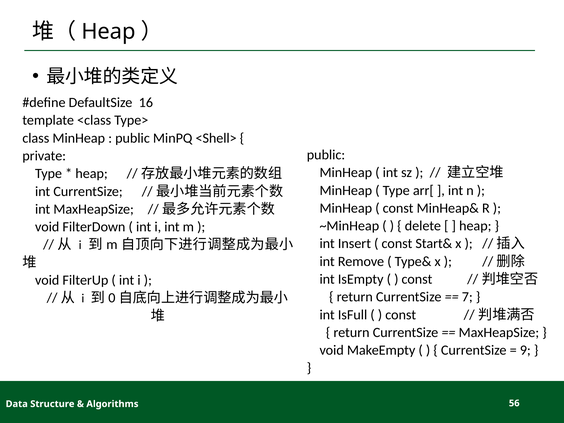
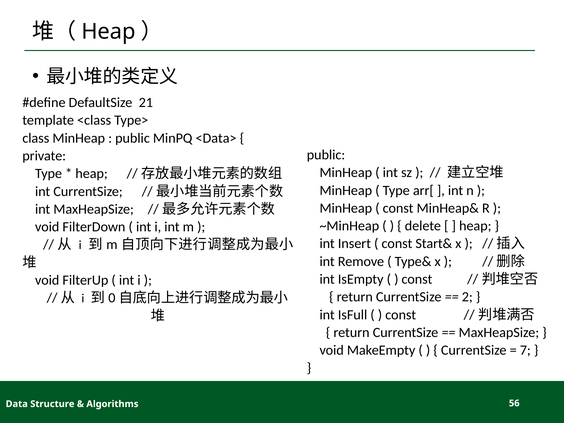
16: 16 -> 21
<Shell>: <Shell> -> <Data>
7: 7 -> 2
9: 9 -> 7
